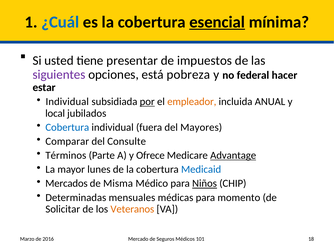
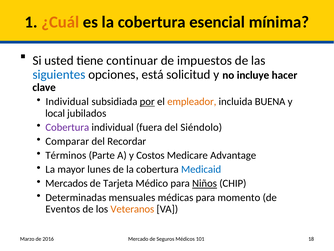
¿Cuál colour: blue -> orange
esencial underline: present -> none
presentar: presentar -> continuar
siguientes colour: purple -> blue
pobreza: pobreza -> solicitud
federal: federal -> incluye
estar: estar -> clave
ANUAL: ANUAL -> BUENA
Cobertura at (67, 127) colour: blue -> purple
Mayores: Mayores -> Siéndolo
Consulte: Consulte -> Recordar
Ofrece: Ofrece -> Costos
Advantage underline: present -> none
Misma: Misma -> Tarjeta
Solicitar: Solicitar -> Eventos
